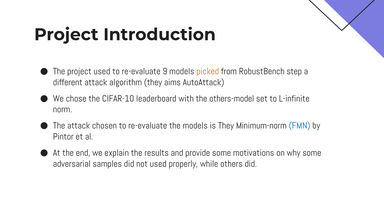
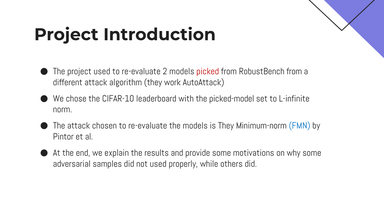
9: 9 -> 2
picked colour: orange -> red
RobustBench step: step -> from
aims: aims -> work
others-model: others-model -> picked-model
